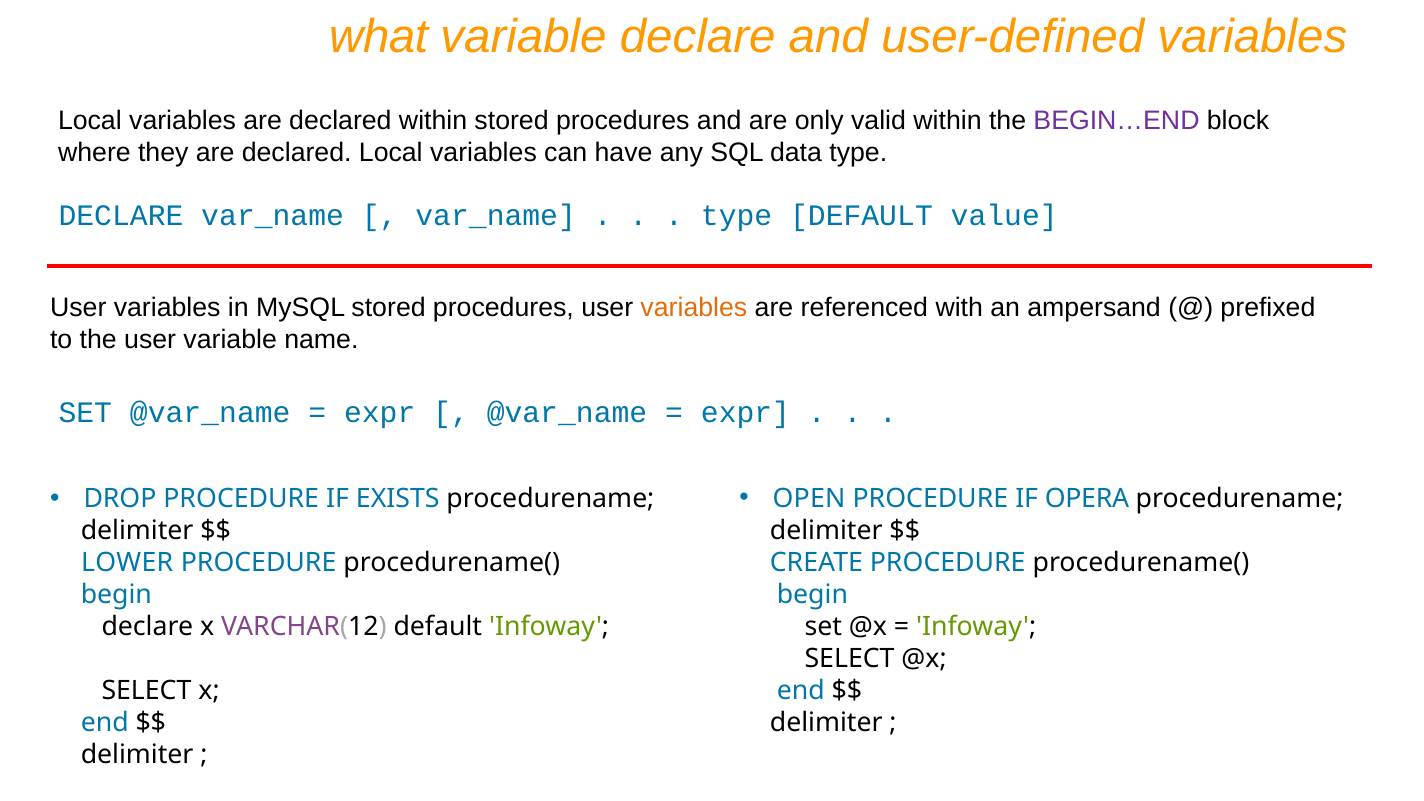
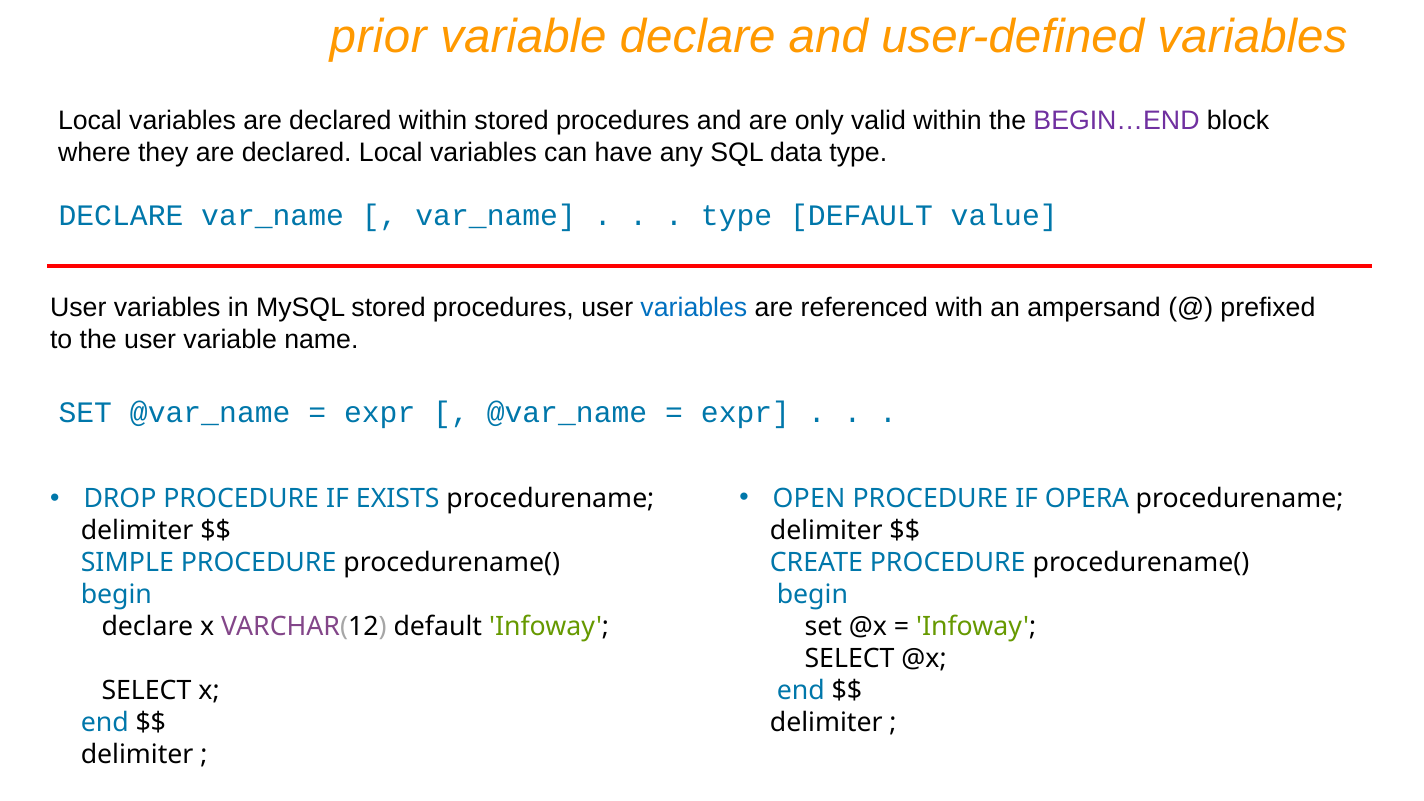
what: what -> prior
variables at (694, 308) colour: orange -> blue
LOWER: LOWER -> SIMPLE
